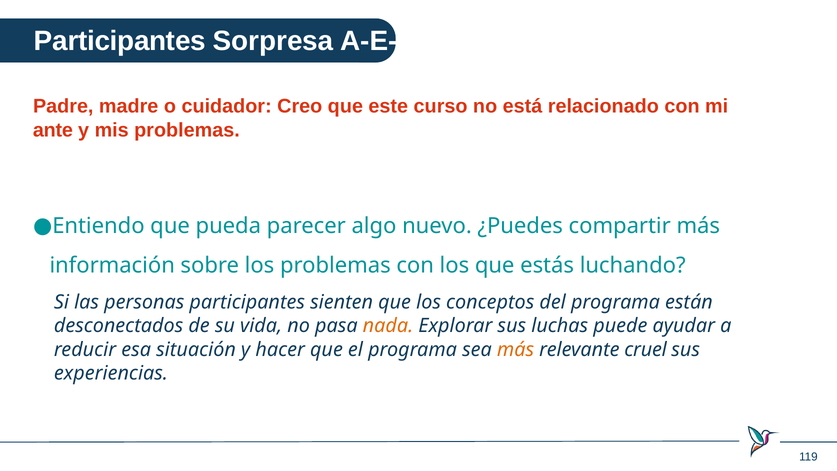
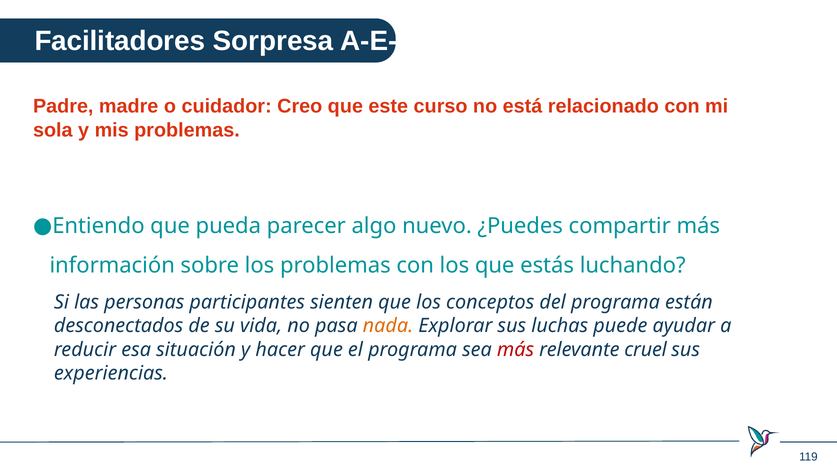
Participantes at (120, 41): Participantes -> Facilitadores
ante: ante -> sola
más at (516, 350) colour: orange -> red
